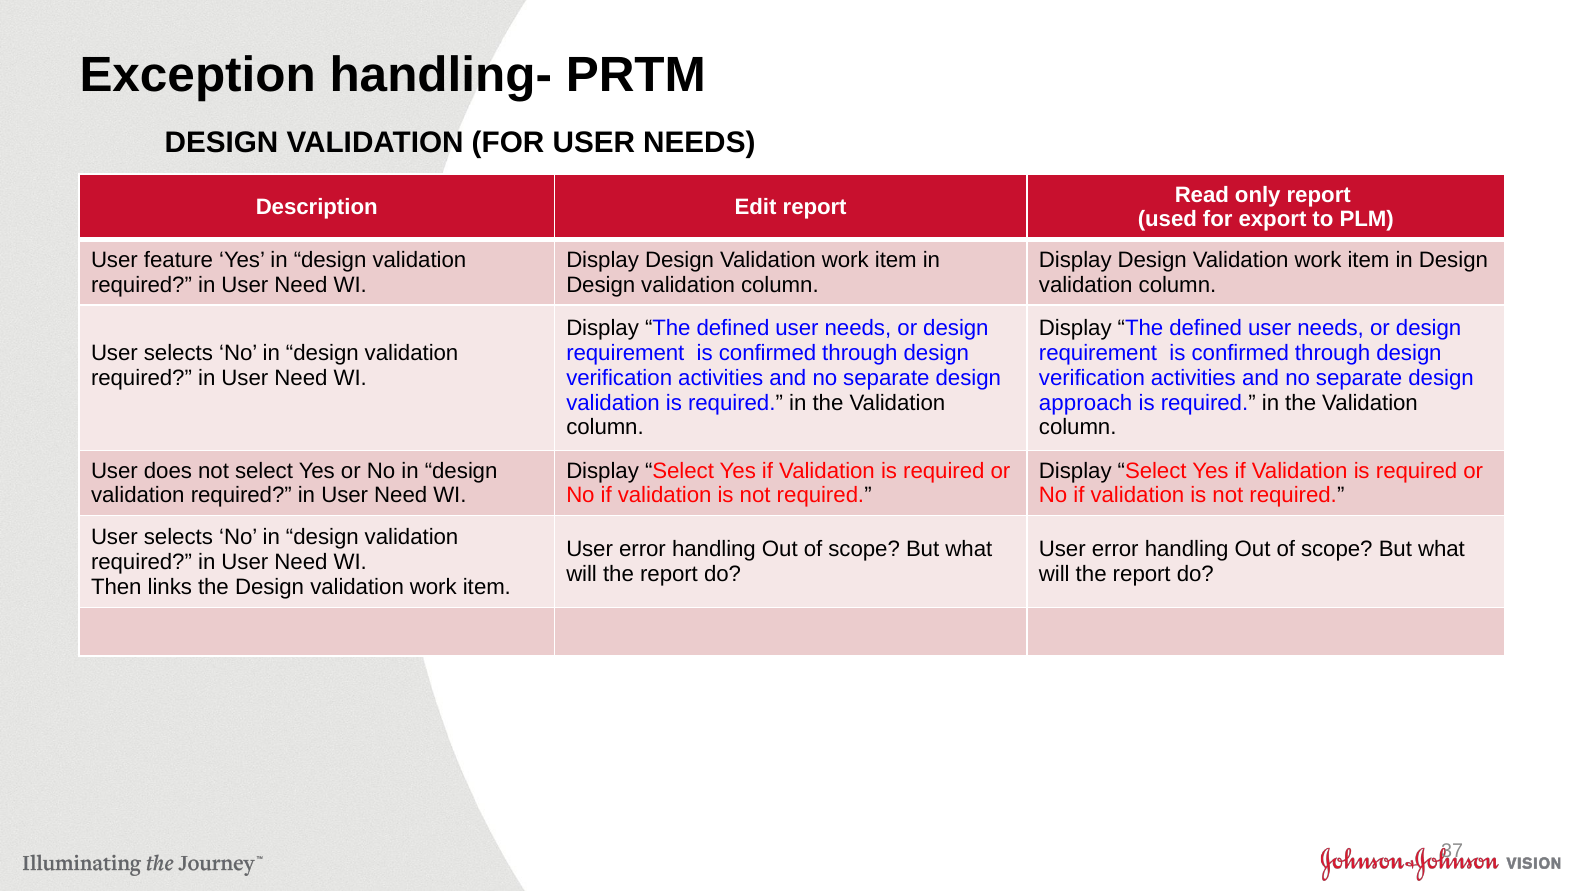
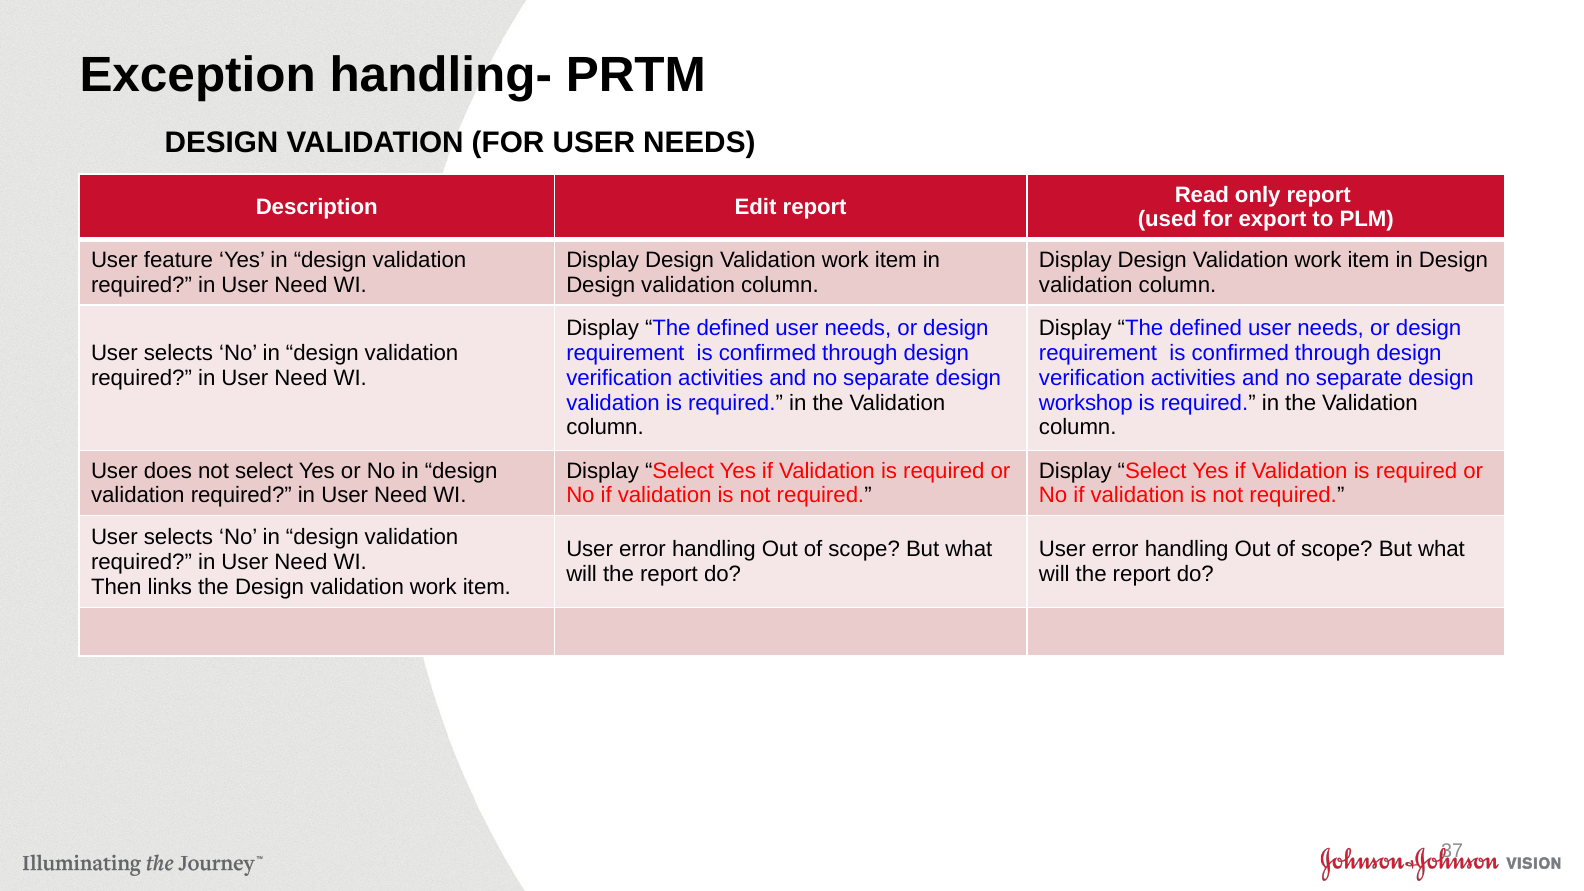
approach: approach -> workshop
